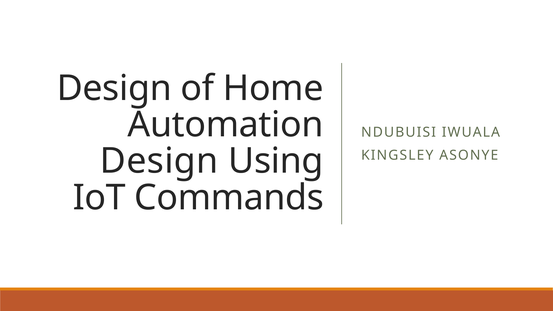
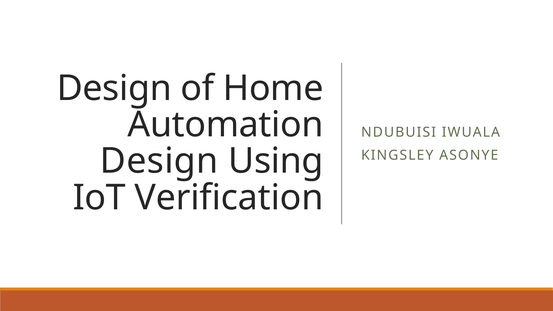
Commands: Commands -> Verification
